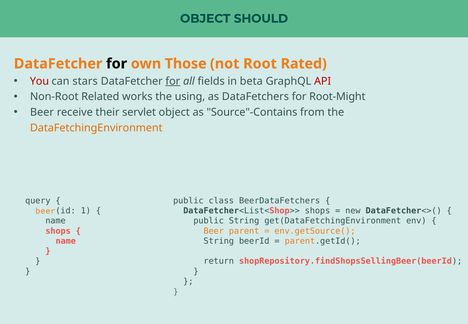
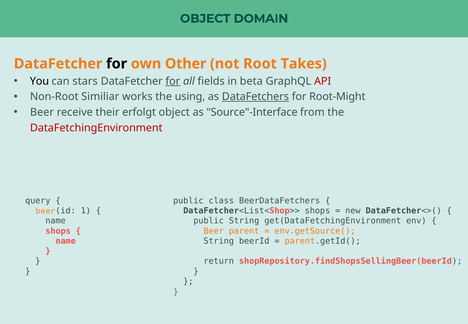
SHOULD: SHOULD -> DOMAIN
Those: Those -> Other
Rated: Rated -> Takes
You colour: red -> black
Related: Related -> Similiar
DataFetchers underline: none -> present
servlet: servlet -> erfolgt
Source"-Contains: Source"-Contains -> Source"-Interface
DataFetchingEnvironment colour: orange -> red
